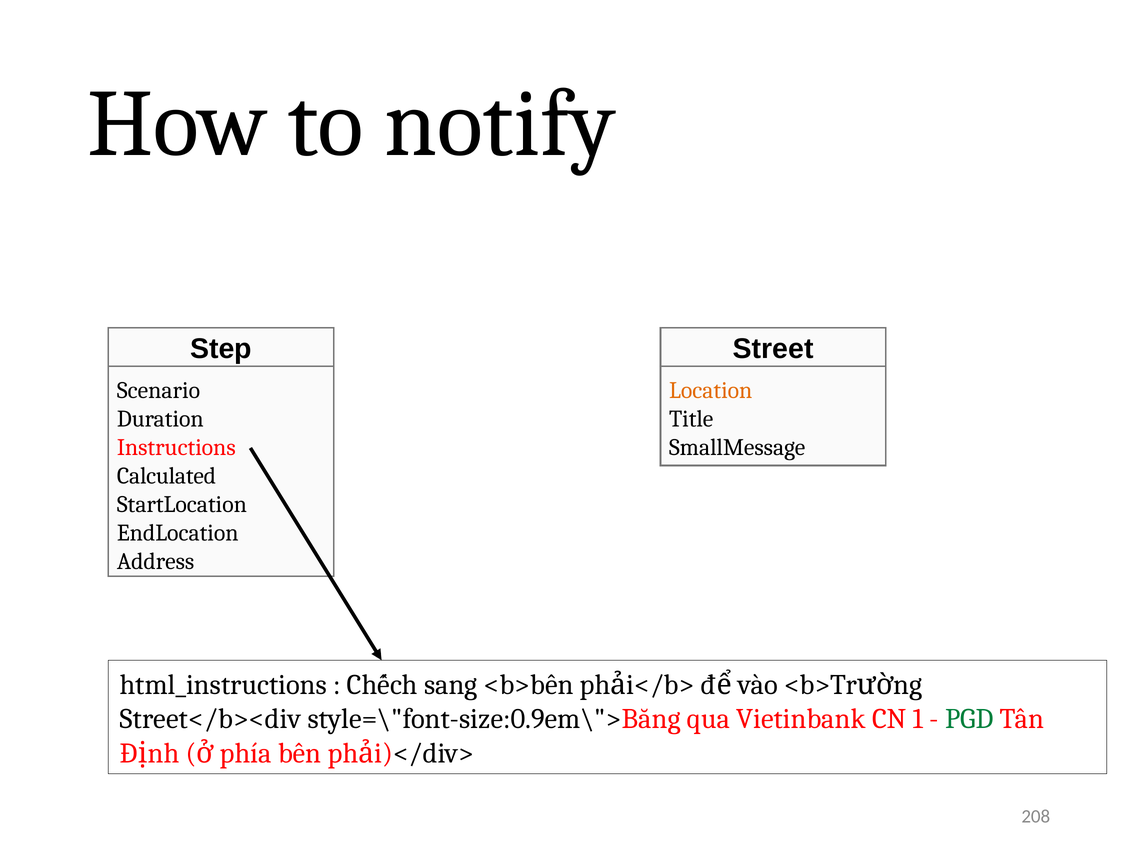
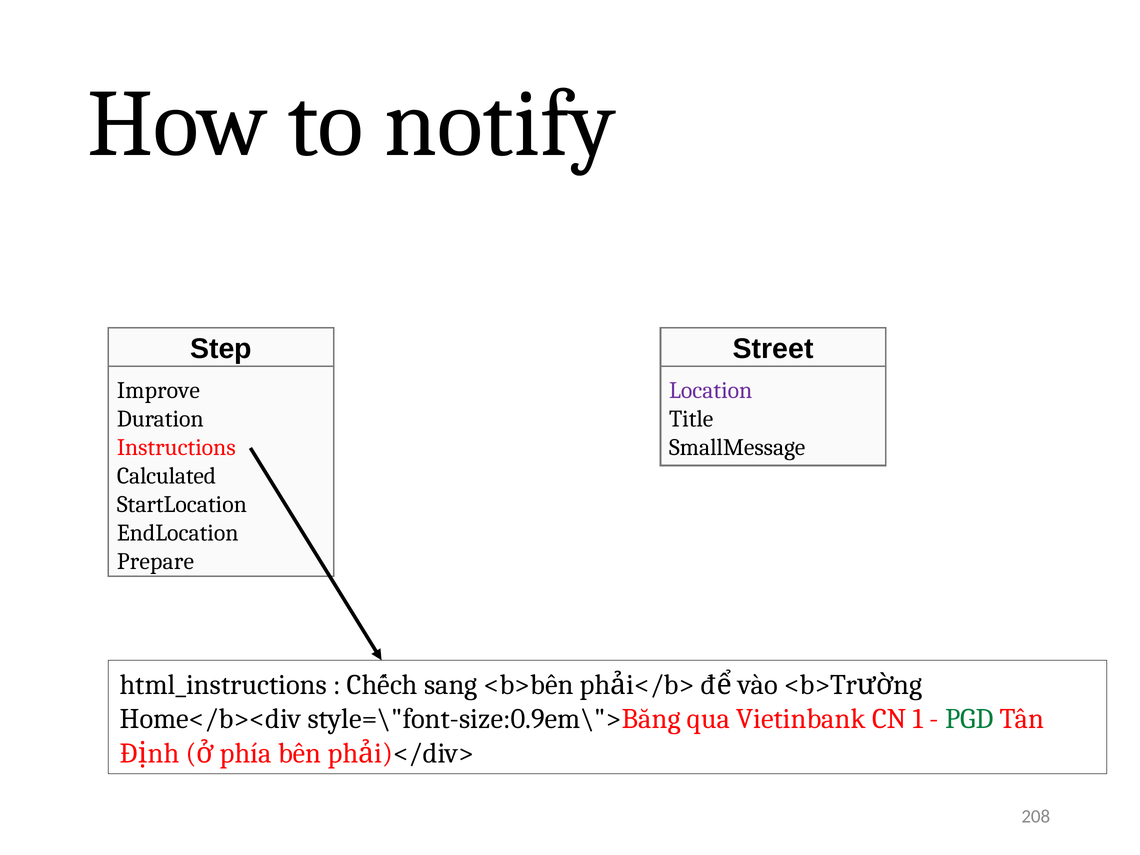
Scenario: Scenario -> Improve
Location colour: orange -> purple
Address: Address -> Prepare
Street</b><div: Street</b><div -> Home</b><div
